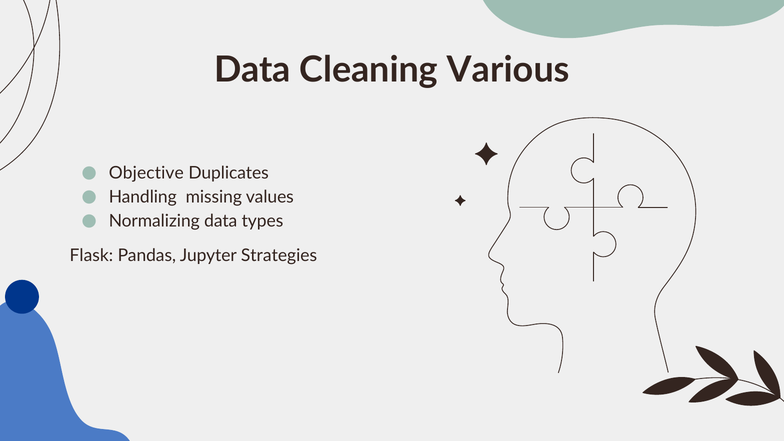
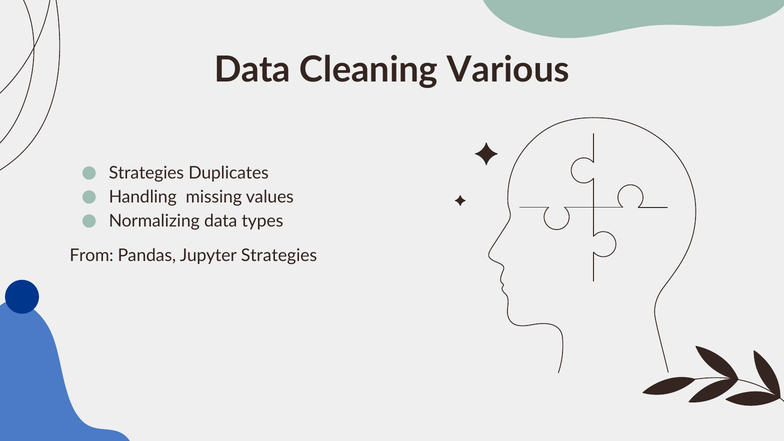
Objective at (146, 173): Objective -> Strategies
Flask: Flask -> From
